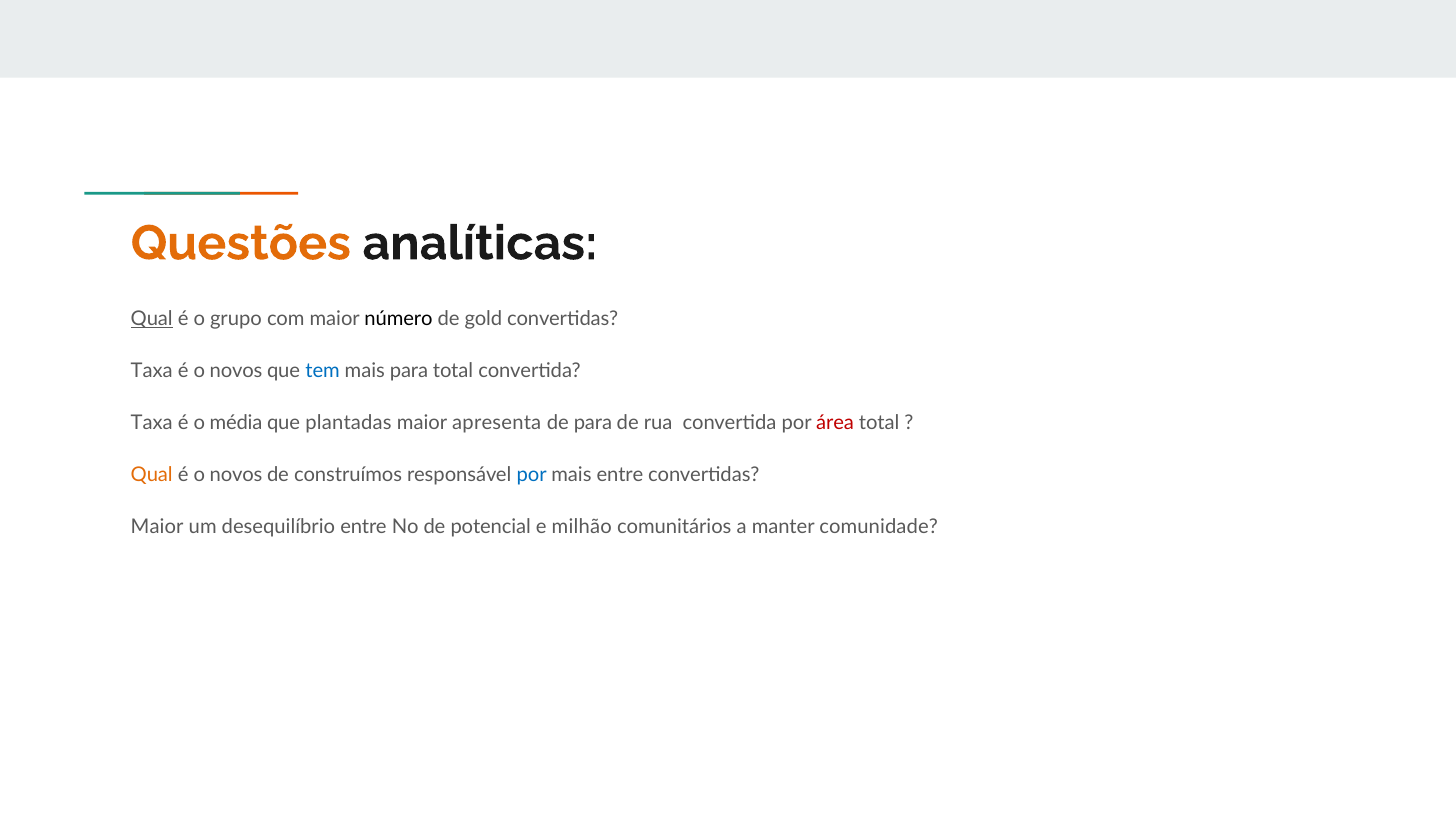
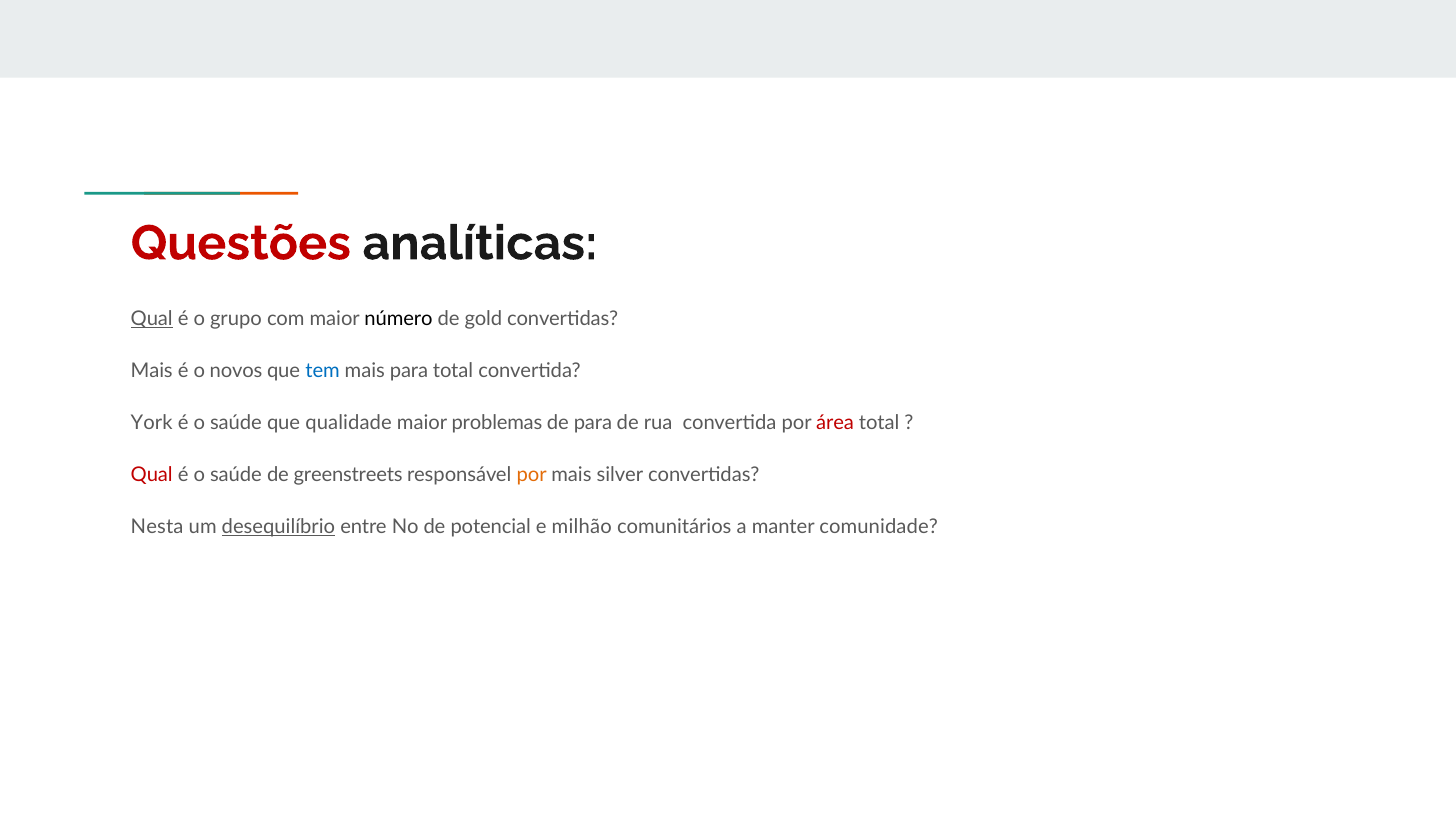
Questões colour: orange -> red
Taxa at (152, 371): Taxa -> Mais
Taxa at (152, 423): Taxa -> York
média at (236, 423): média -> saúde
plantadas: plantadas -> qualidade
apresenta: apresenta -> problemas
Qual at (152, 475) colour: orange -> red
novos at (236, 475): novos -> saúde
construímos: construímos -> greenstreets
por at (532, 475) colour: blue -> orange
mais entre: entre -> silver
Maior at (157, 527): Maior -> Nesta
desequilíbrio underline: none -> present
